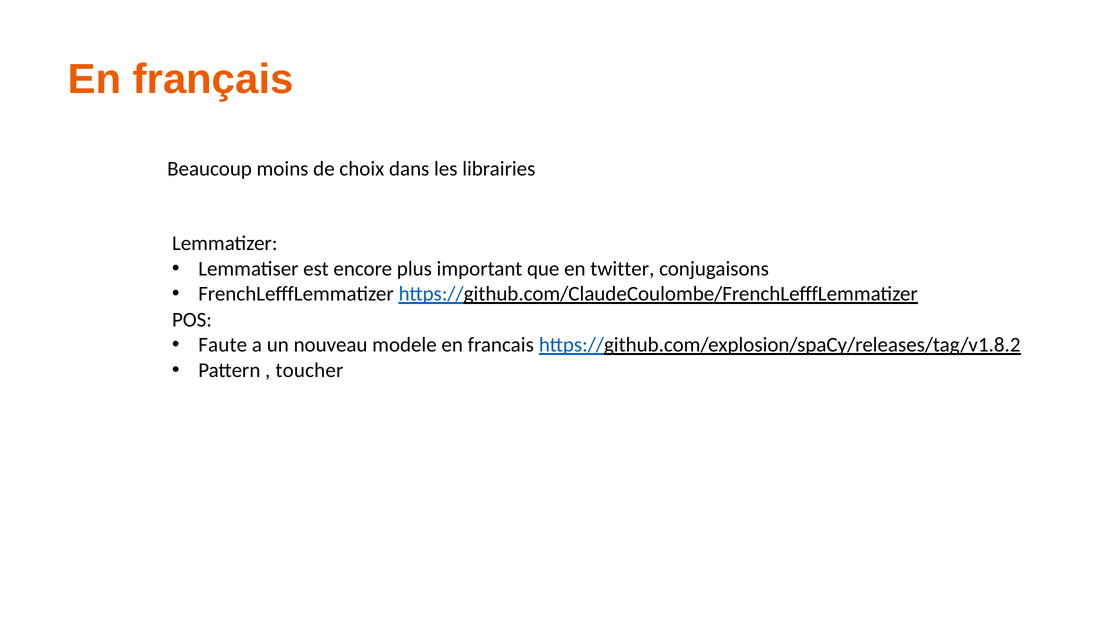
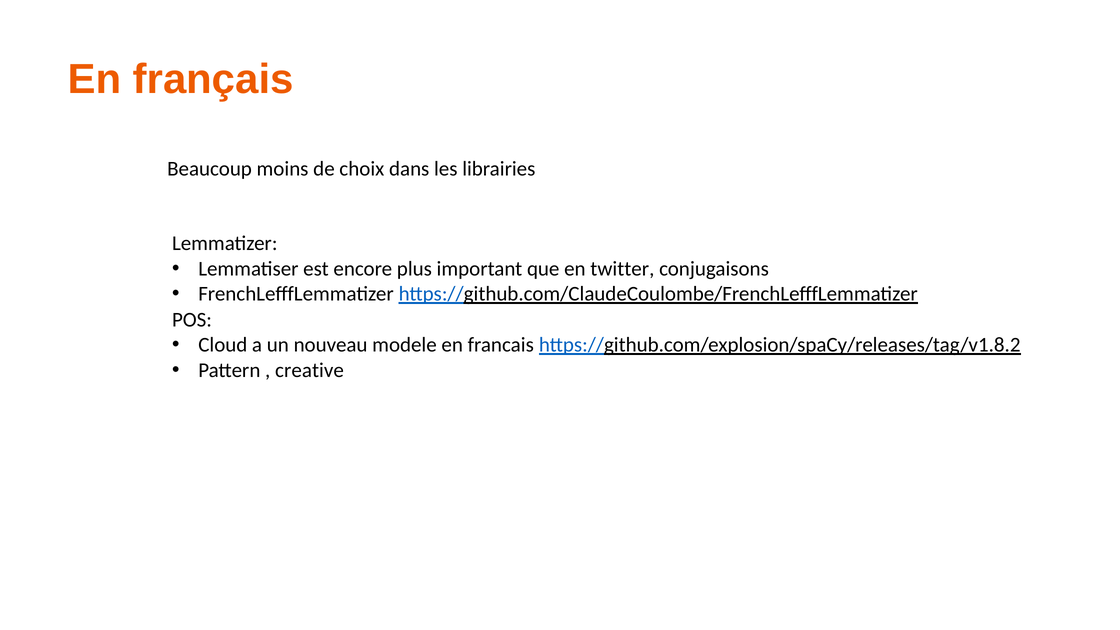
Faute: Faute -> Cloud
toucher: toucher -> creative
